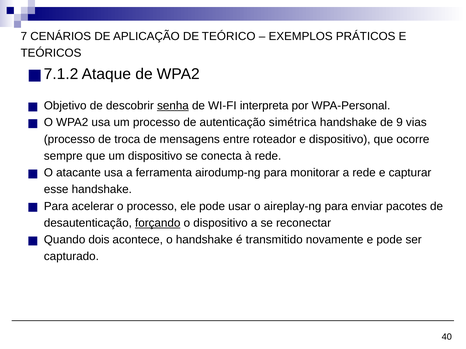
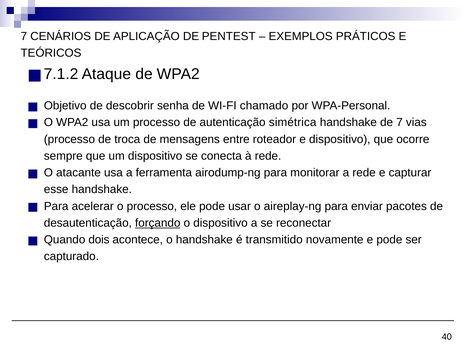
TEÓRICO: TEÓRICO -> PENTEST
senha underline: present -> none
interpreta: interpreta -> chamado
de 9: 9 -> 7
